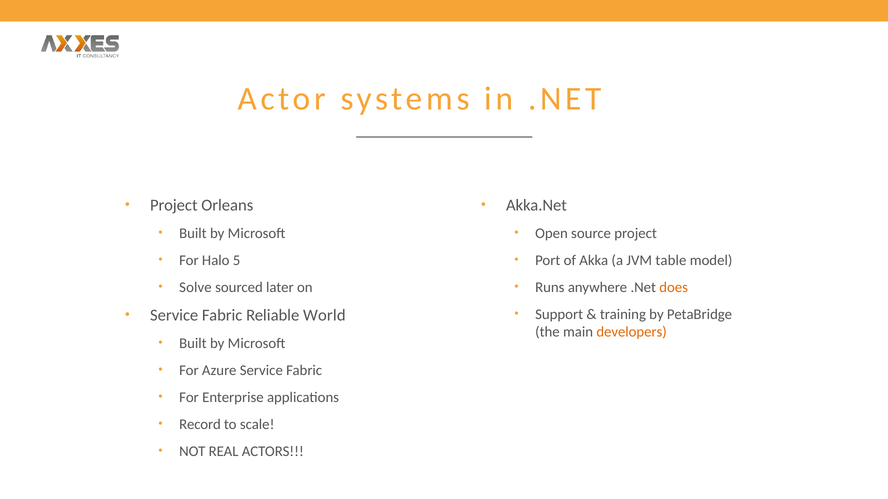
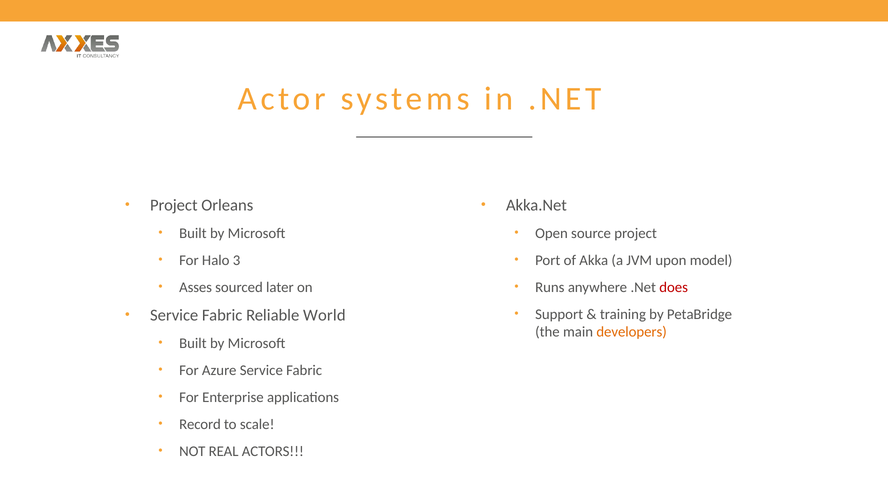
5: 5 -> 3
table: table -> upon
Solve: Solve -> Asses
does colour: orange -> red
